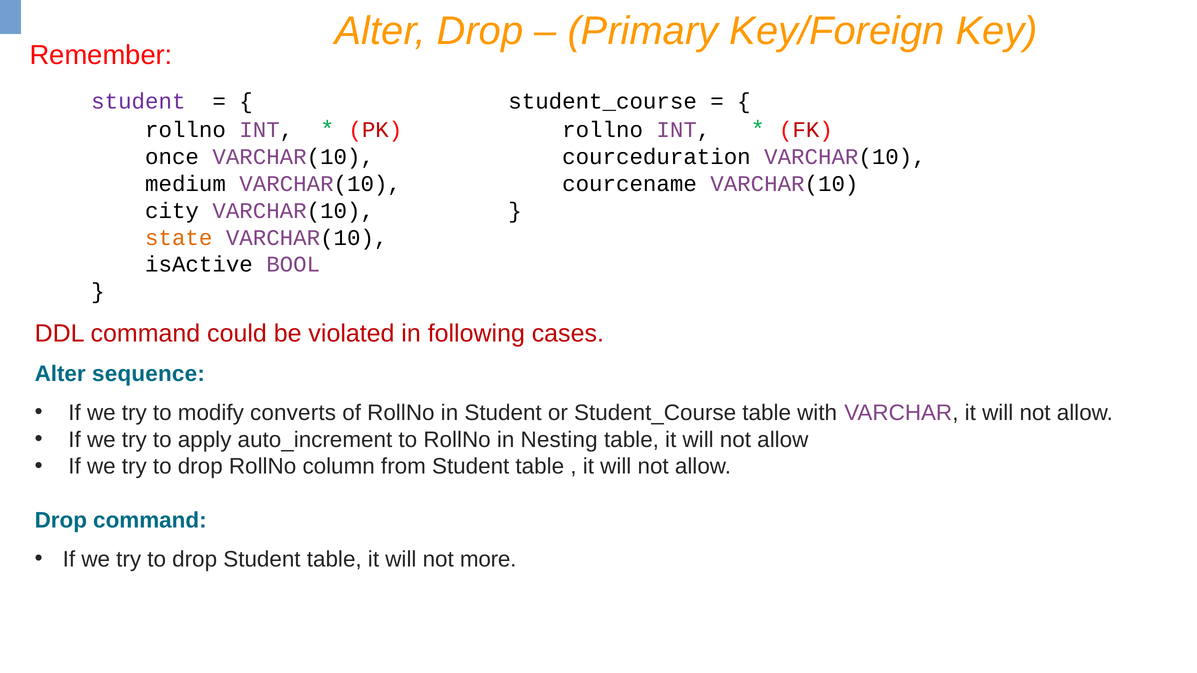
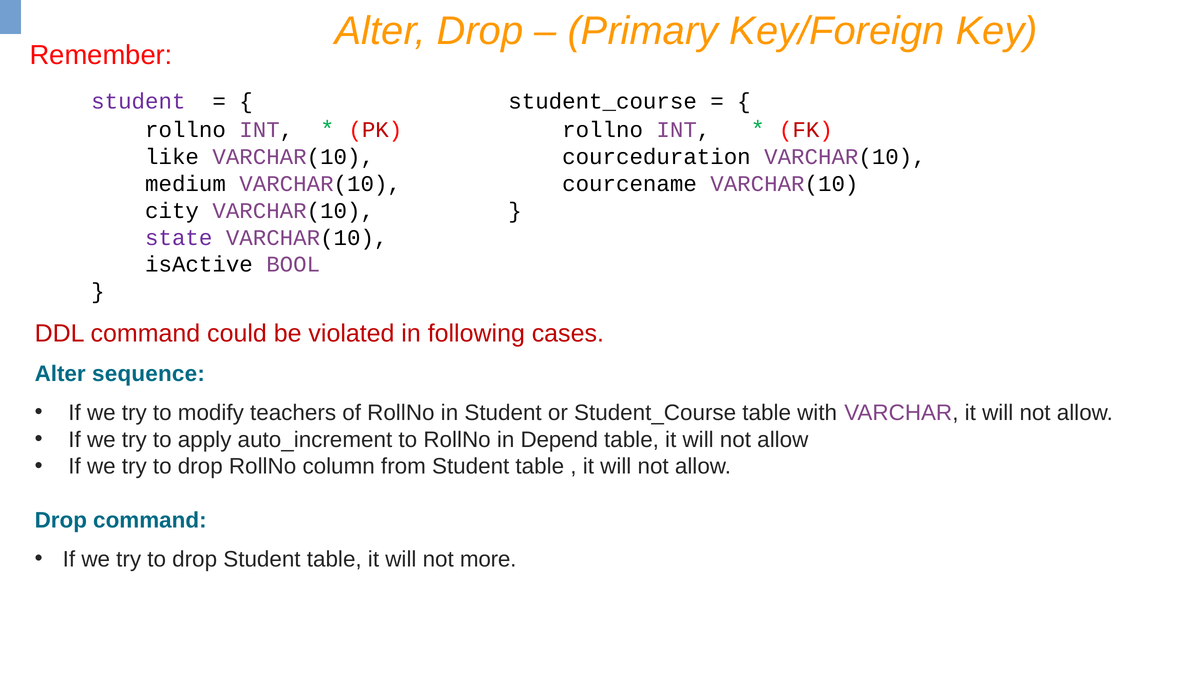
once: once -> like
state colour: orange -> purple
converts: converts -> teachers
Nesting: Nesting -> Depend
